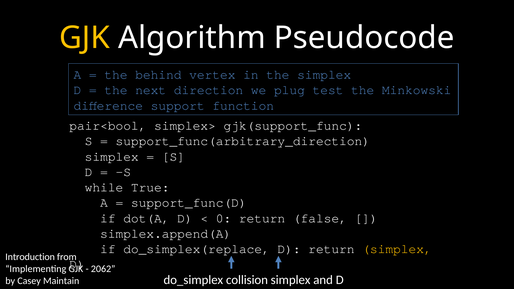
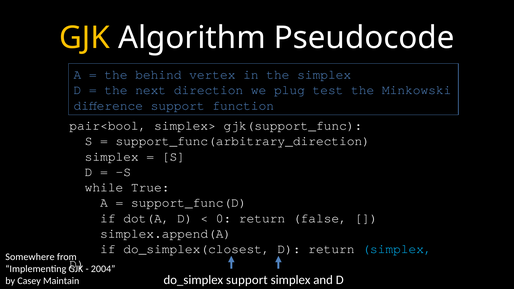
do_simplex(replace: do_simplex(replace -> do_simplex(closest
simplex at (397, 249) colour: yellow -> light blue
Introduction: Introduction -> Somewhere
2062: 2062 -> 2004
do_simplex collision: collision -> support
